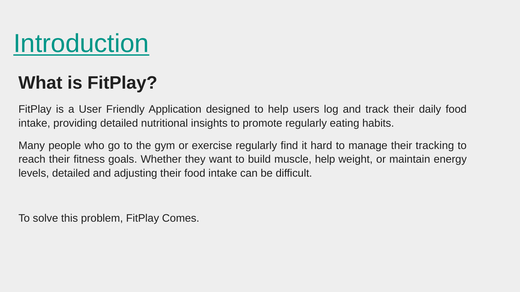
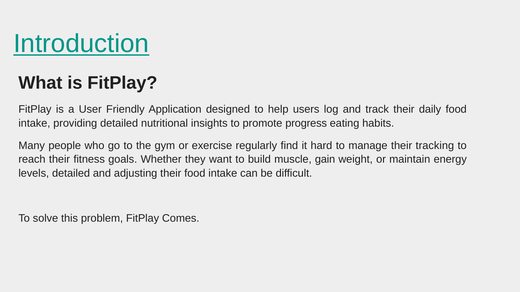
promote regularly: regularly -> progress
muscle help: help -> gain
